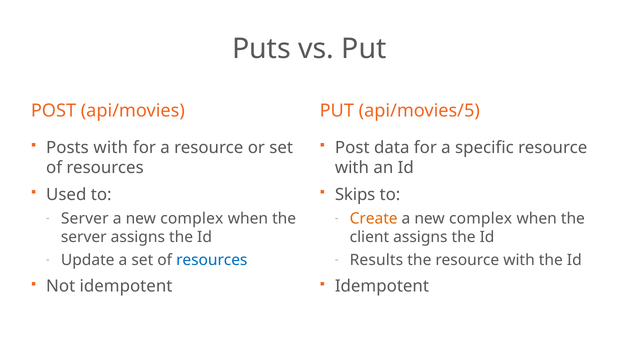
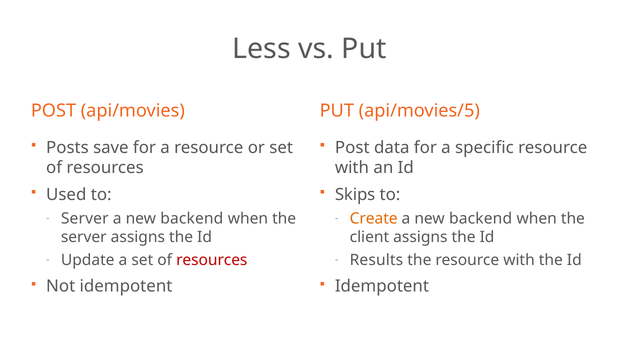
Puts: Puts -> Less
Posts with: with -> save
complex at (192, 219): complex -> backend
complex at (481, 219): complex -> backend
resources at (212, 261) colour: blue -> red
